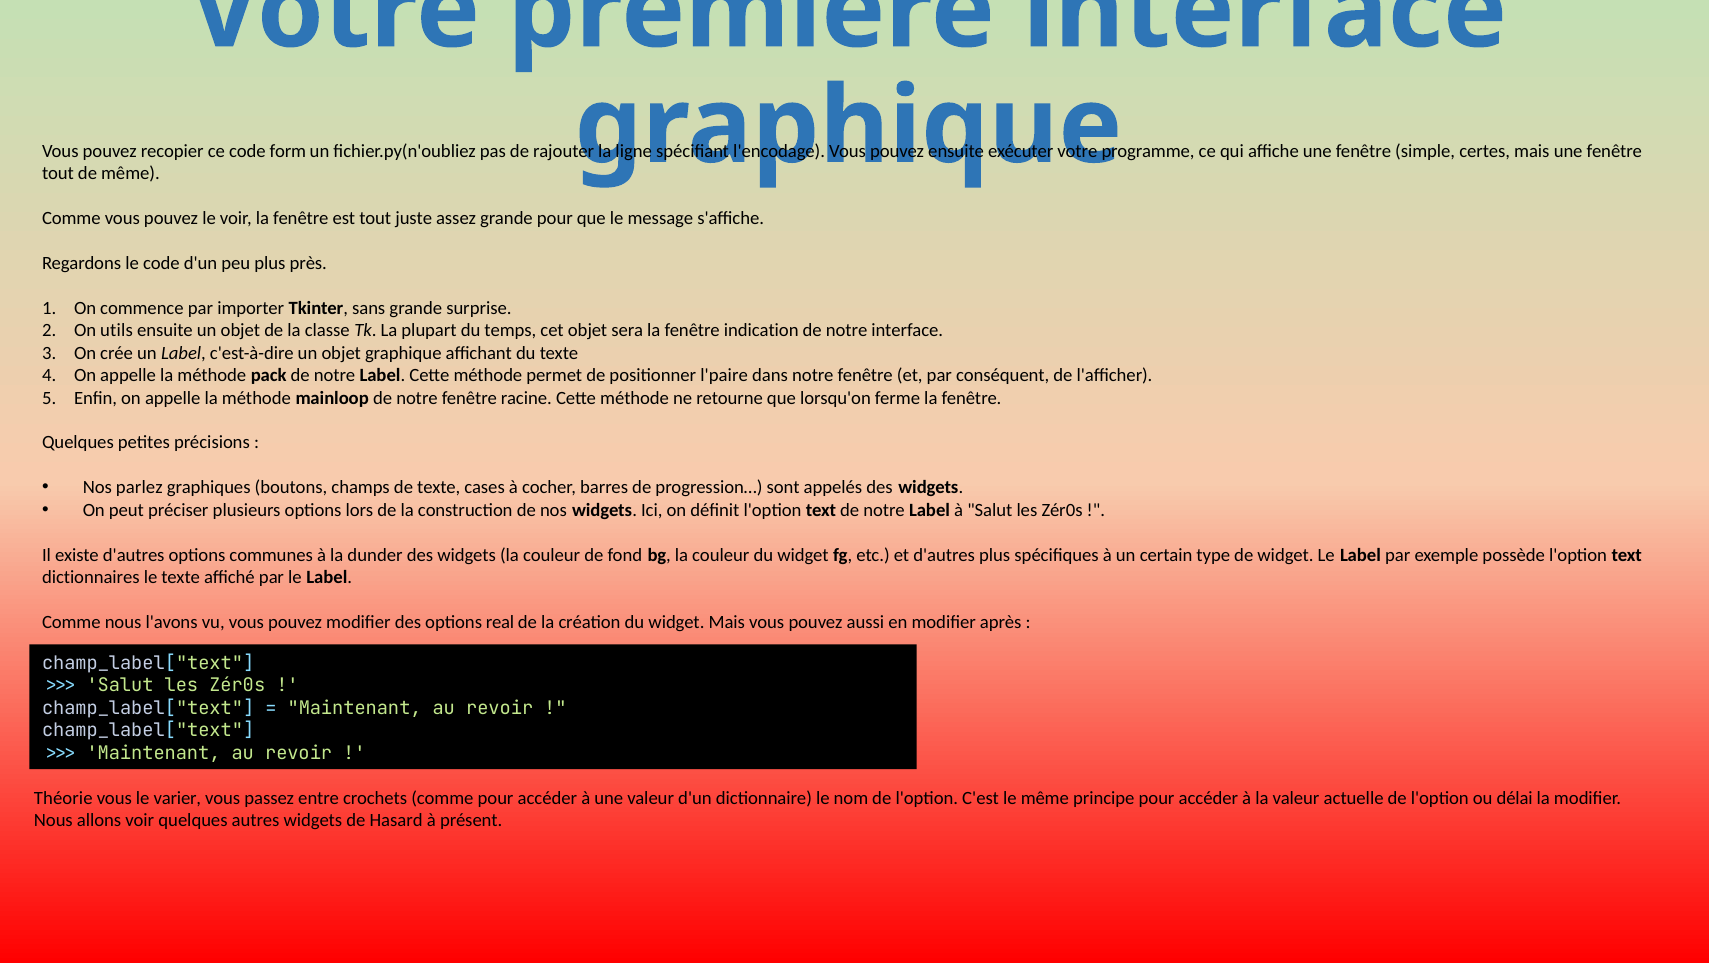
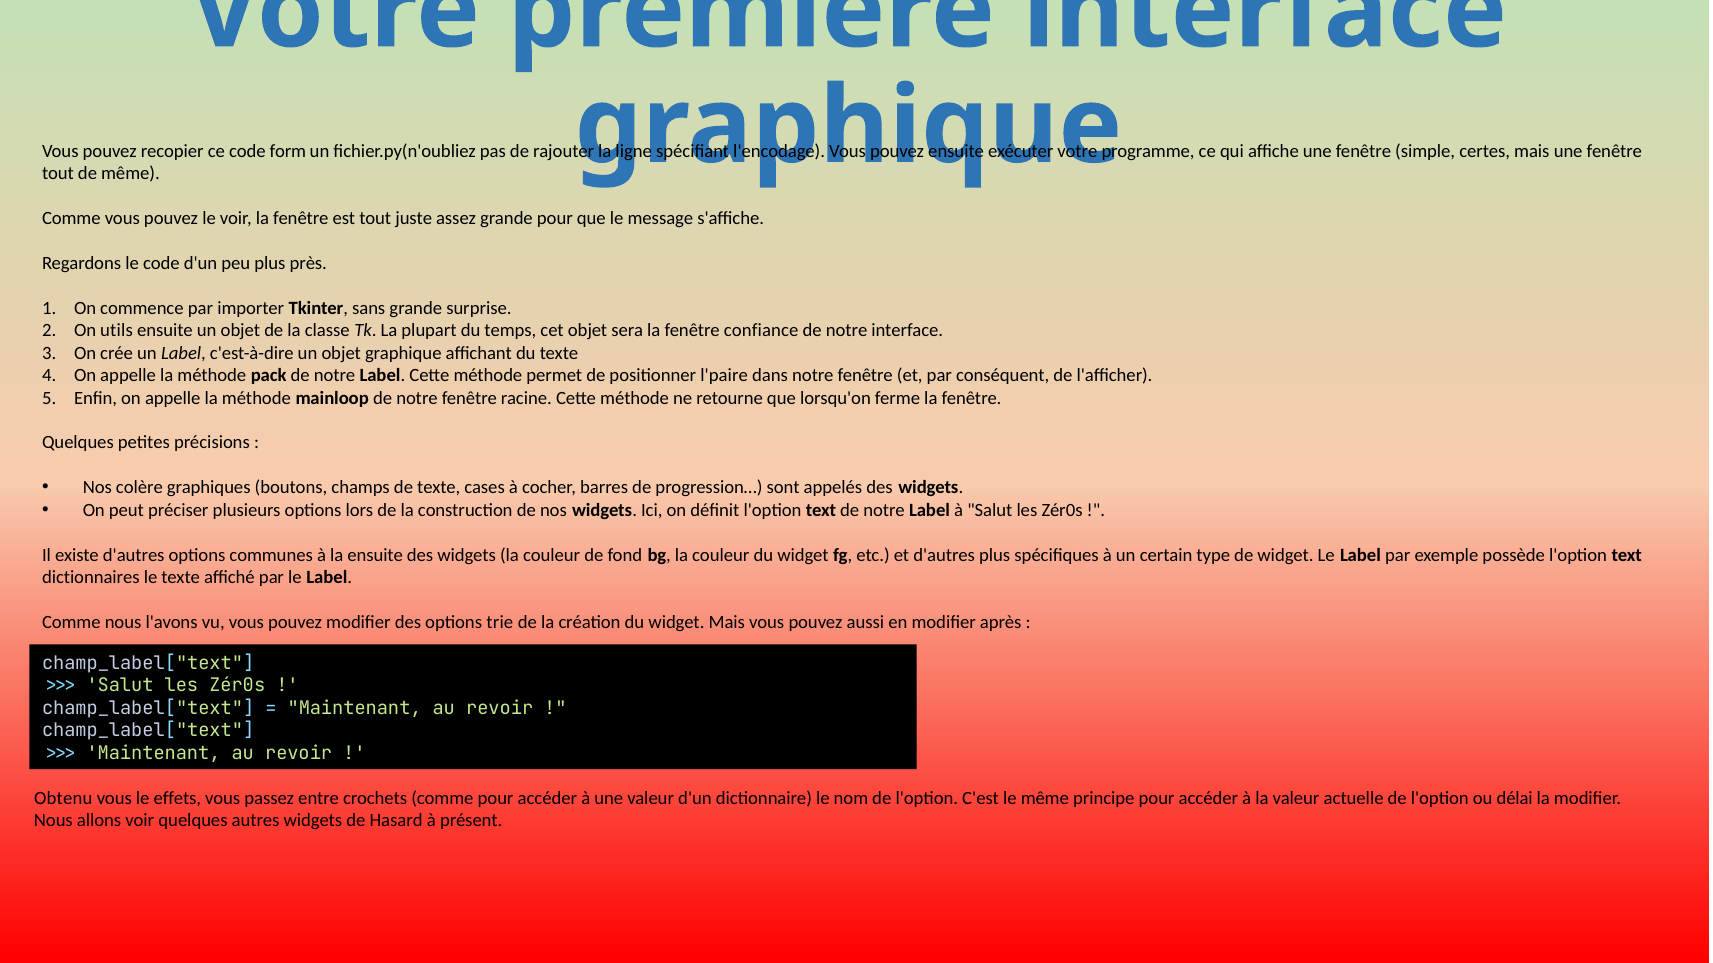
indication: indication -> confiance
parlez: parlez -> colère
la dunder: dunder -> ensuite
real: real -> trie
Théorie: Théorie -> Obtenu
varier: varier -> effets
